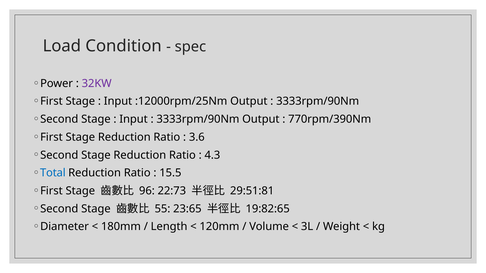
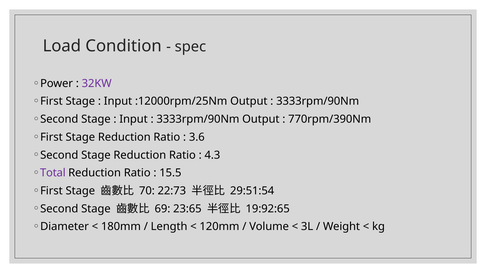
Total colour: blue -> purple
96: 96 -> 70
29:51:81: 29:51:81 -> 29:51:54
55: 55 -> 69
19:82:65: 19:82:65 -> 19:92:65
